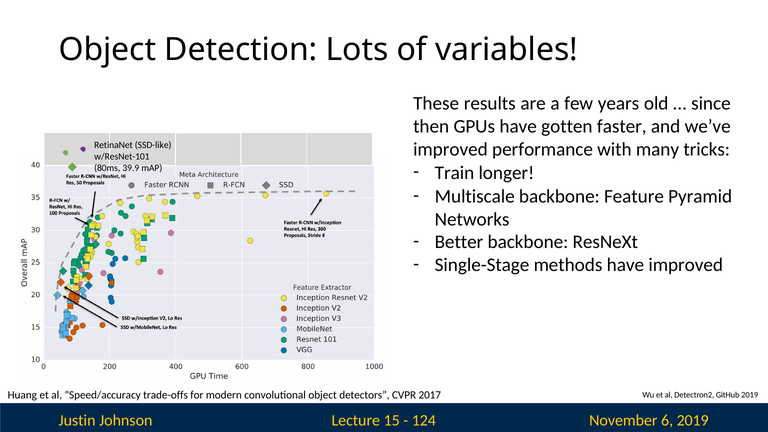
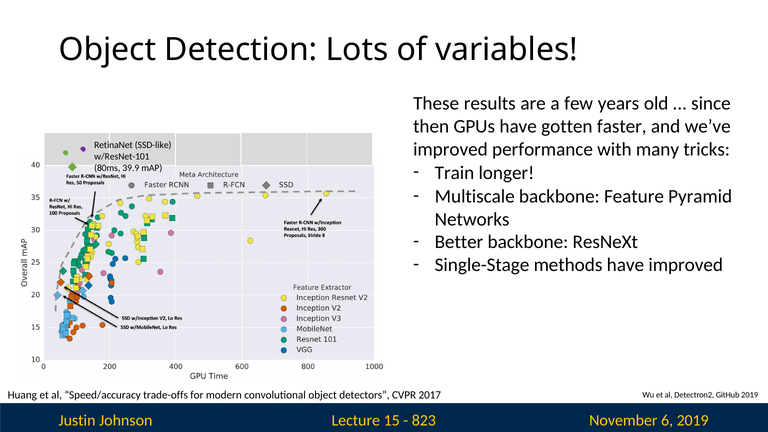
124: 124 -> 823
